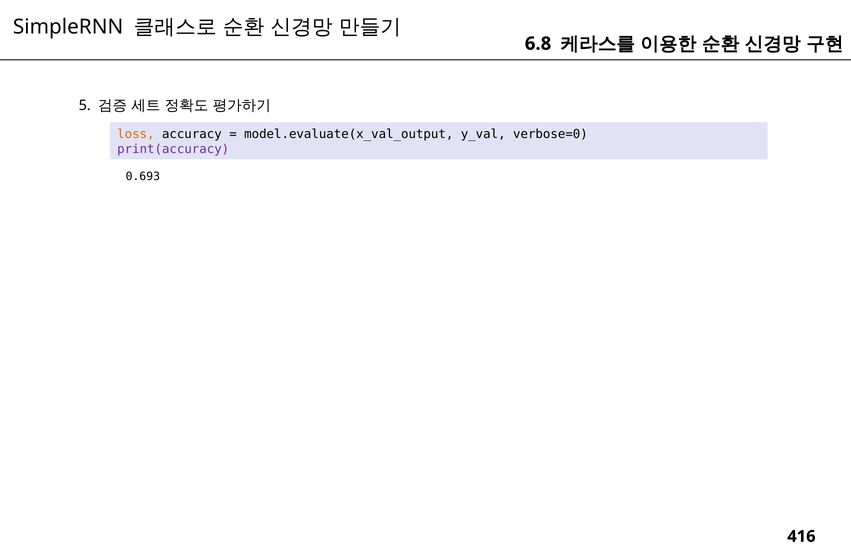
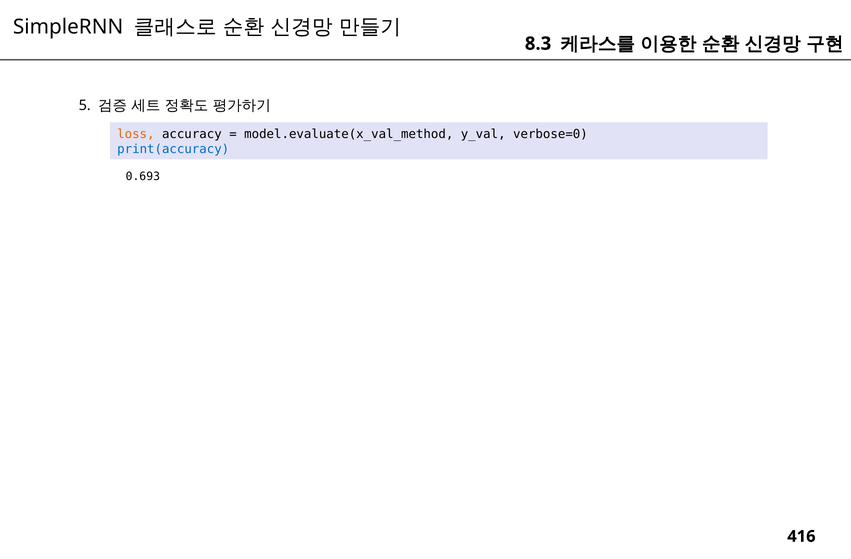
6.8: 6.8 -> 8.3
model.evaluate(x_val_output: model.evaluate(x_val_output -> model.evaluate(x_val_method
print(accuracy colour: purple -> blue
